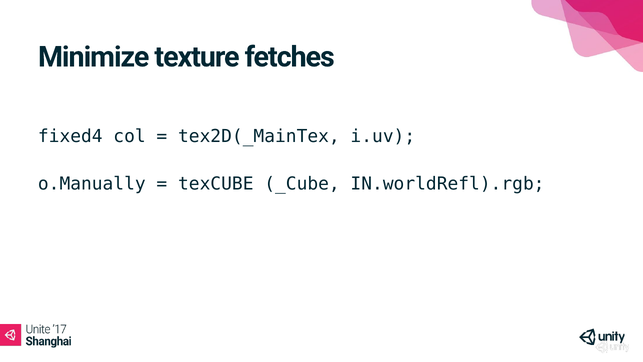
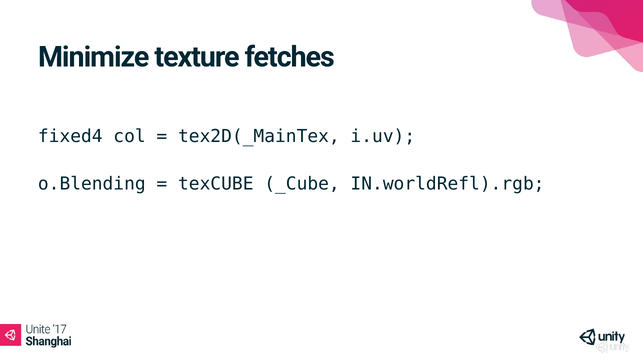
o.Manually: o.Manually -> o.Blending
